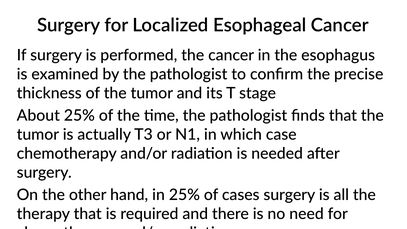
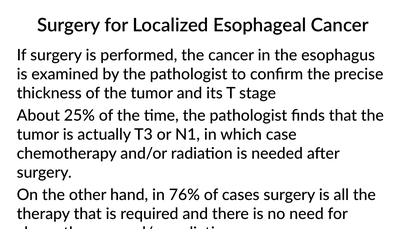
in 25%: 25% -> 76%
